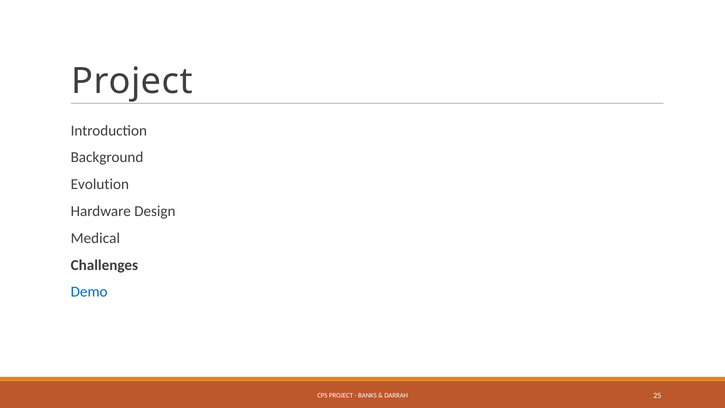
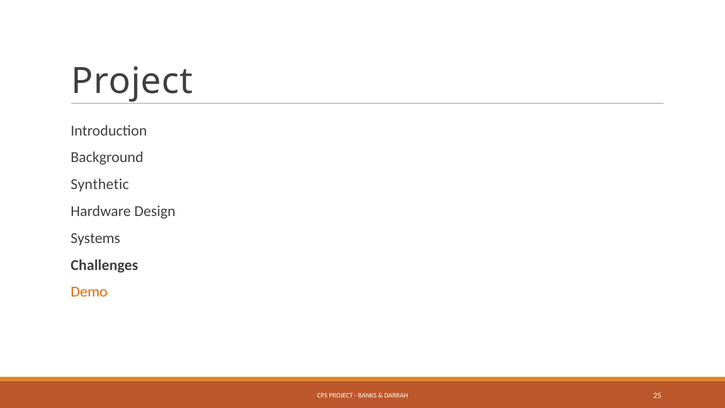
Evolution: Evolution -> Synthetic
Medical: Medical -> Systems
Demo colour: blue -> orange
